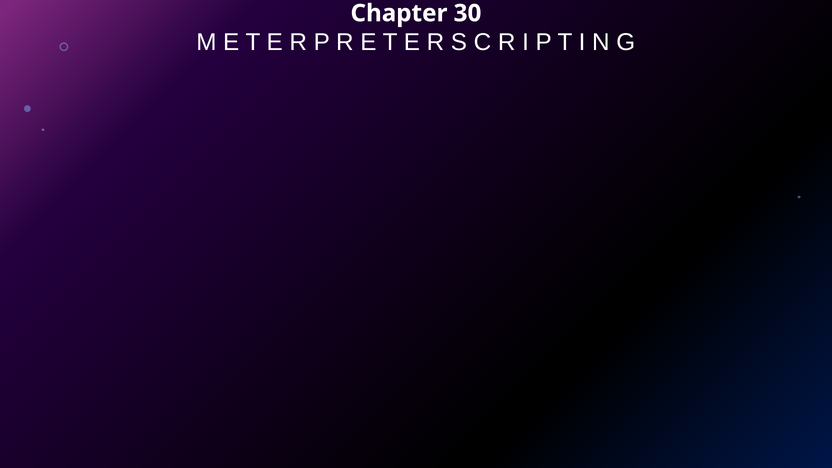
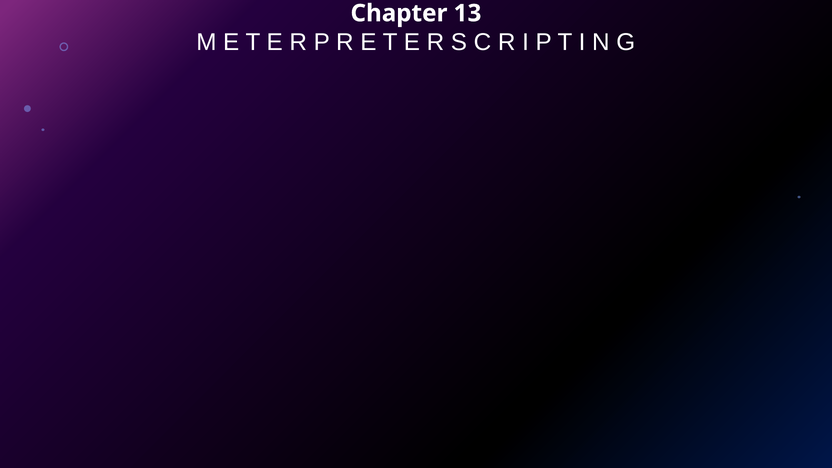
30: 30 -> 13
